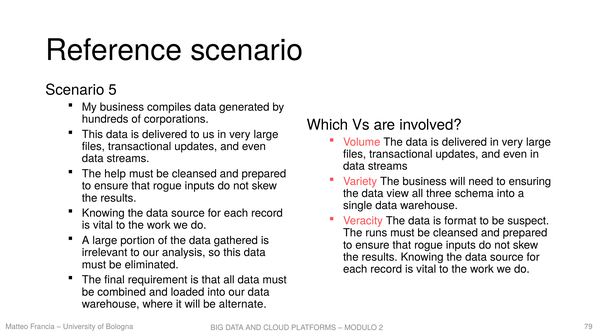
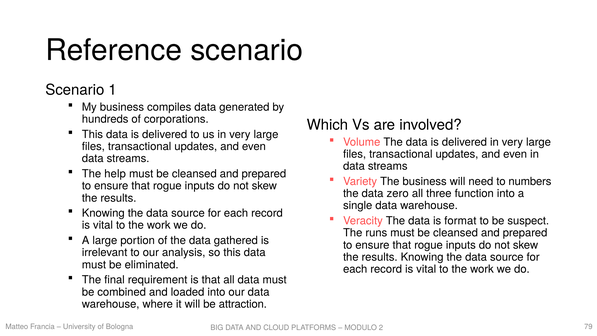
5: 5 -> 1
ensuring: ensuring -> numbers
view: view -> zero
schema: schema -> function
alternate: alternate -> attraction
